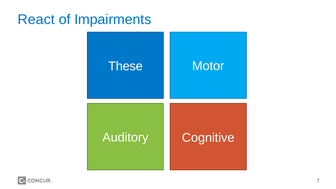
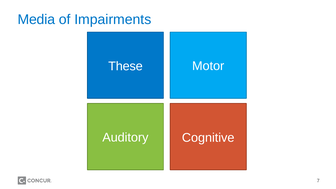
React: React -> Media
